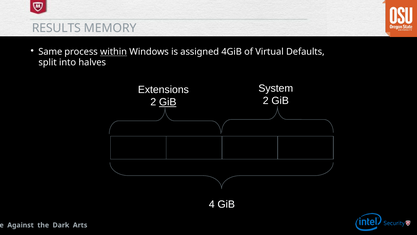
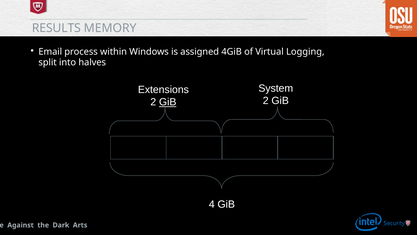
Same: Same -> Email
within underline: present -> none
Defaults: Defaults -> Logging
